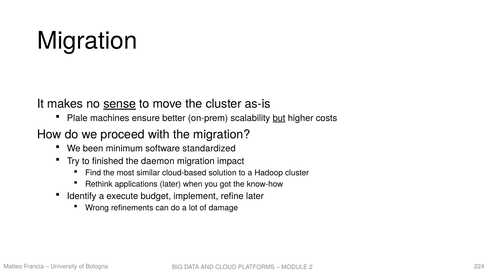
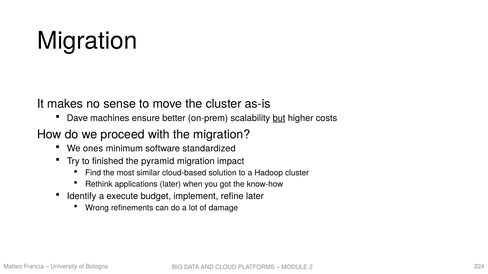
sense underline: present -> none
Plale: Plale -> Dave
been: been -> ones
daemon: daemon -> pyramid
